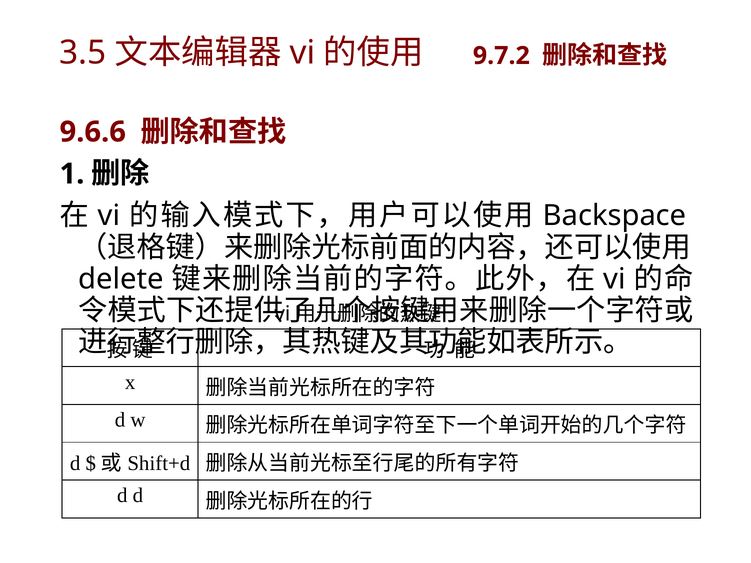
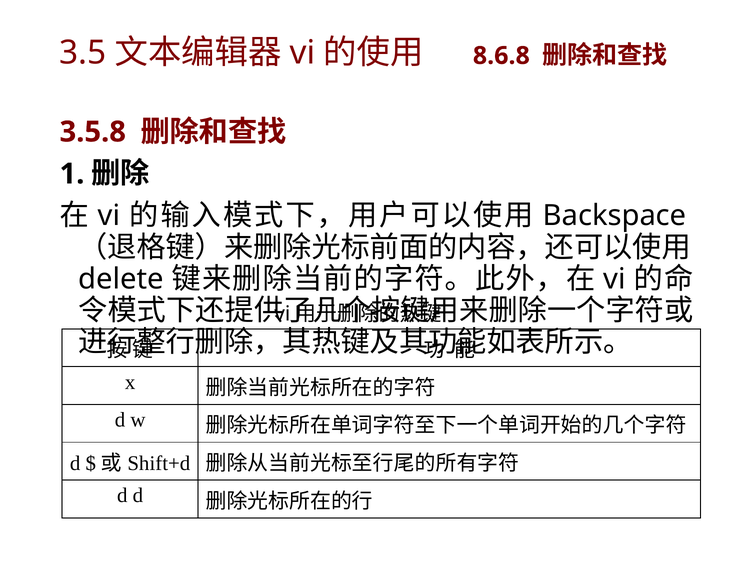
9.7.2: 9.7.2 -> 8.6.8
9.6.6: 9.6.6 -> 3.5.8
